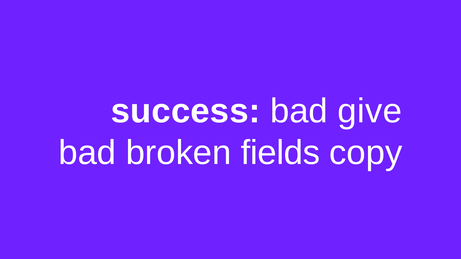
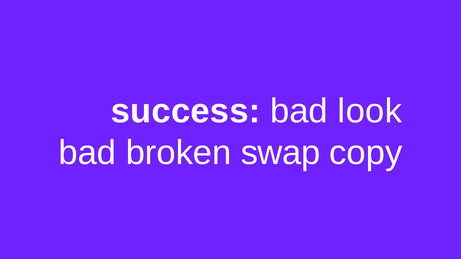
give: give -> look
fields: fields -> swap
